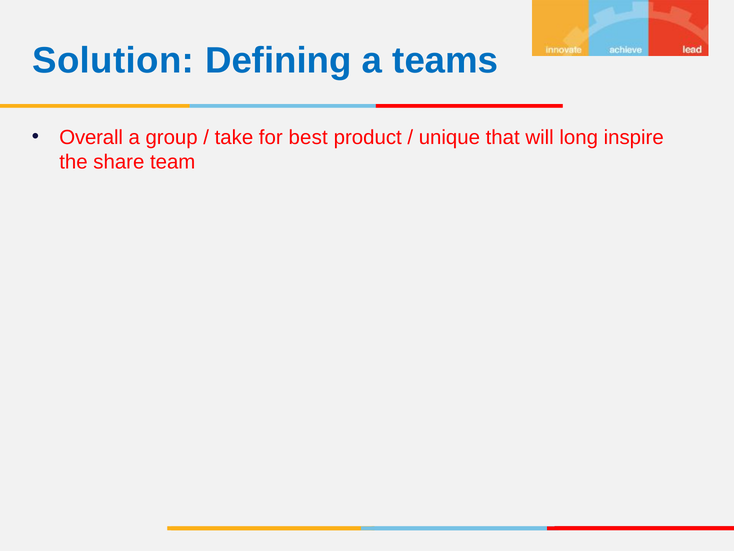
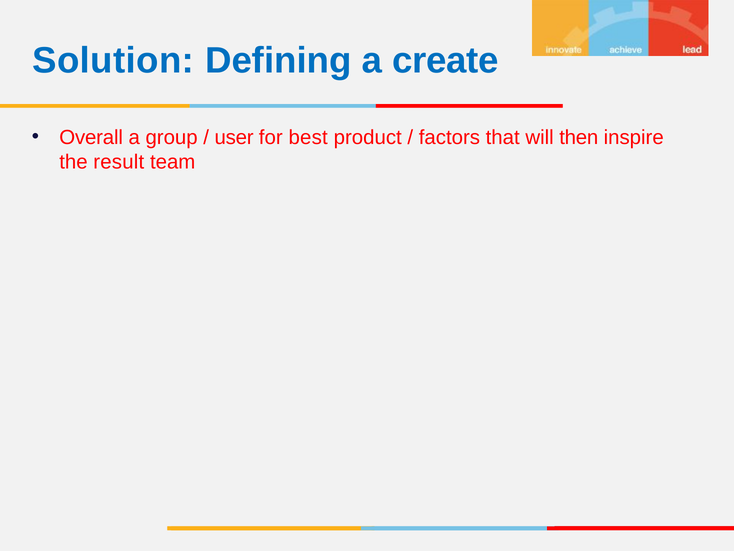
teams: teams -> create
take: take -> user
unique: unique -> factors
long: long -> then
share: share -> result
